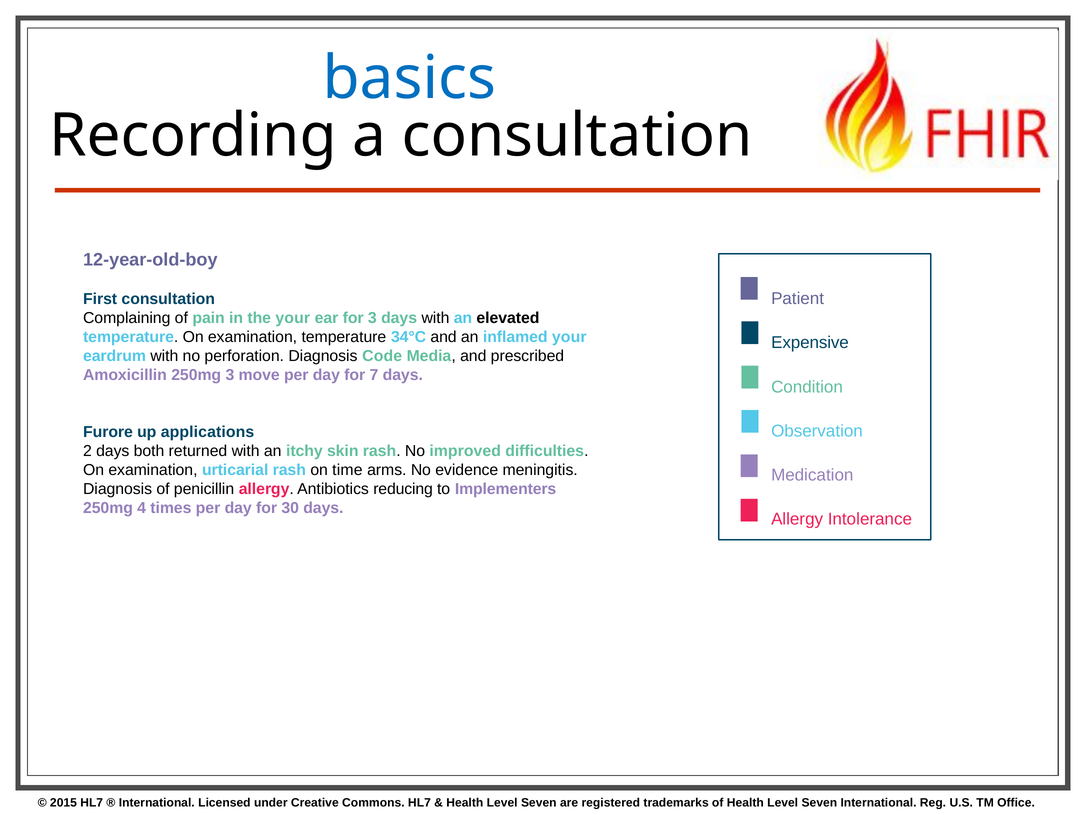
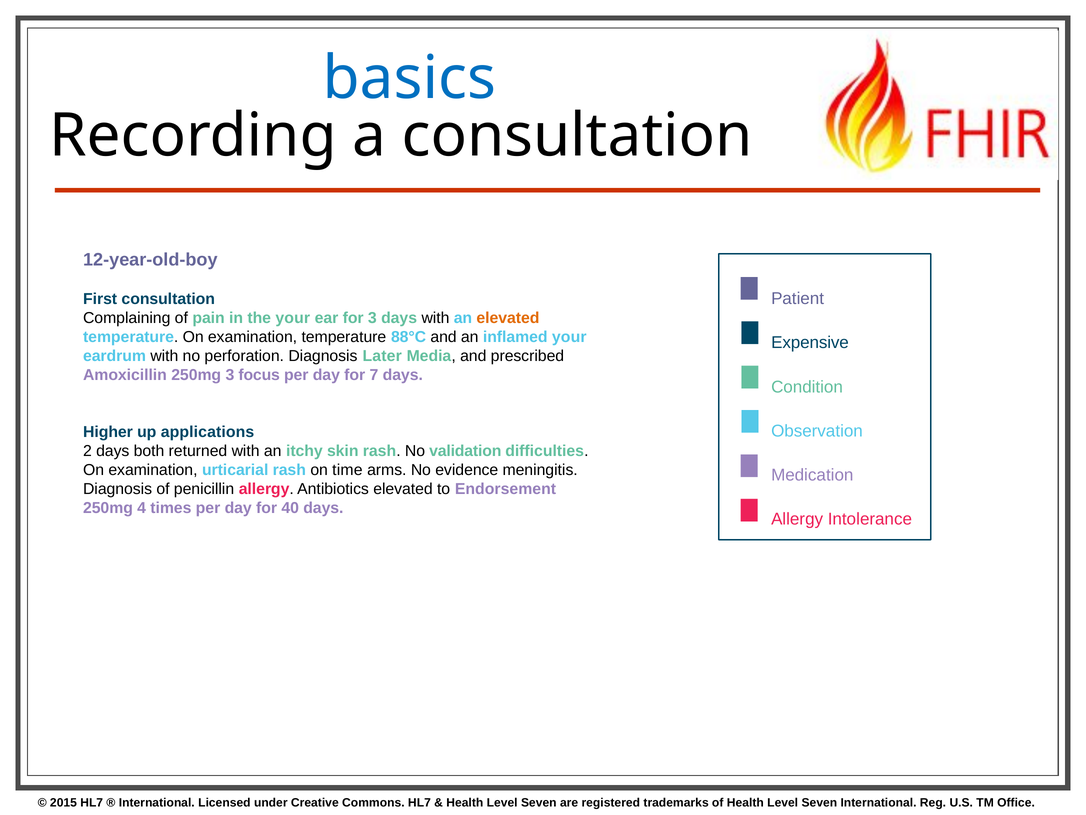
elevated at (508, 318) colour: black -> orange
34°C: 34°C -> 88°C
Code: Code -> Later
move: move -> focus
Furore: Furore -> Higher
improved: improved -> validation
Antibiotics reducing: reducing -> elevated
Implementers: Implementers -> Endorsement
30: 30 -> 40
